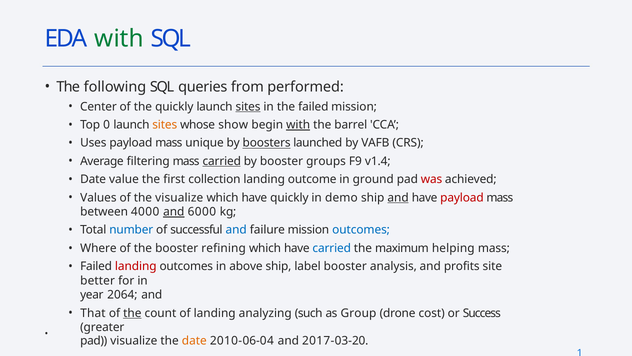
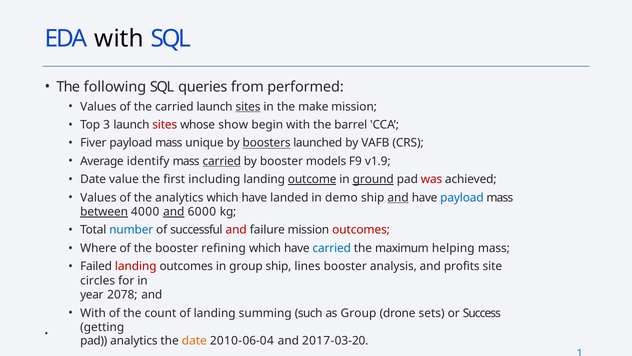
with at (119, 39) colour: green -> black
Center at (98, 106): Center -> Values
the quickly: quickly -> carried
the failed: failed -> make
Top 0: 0 -> 3
sites at (165, 125) colour: orange -> red
with at (298, 125) underline: present -> none
Uses: Uses -> Fiver
filtering: filtering -> identify
groups: groups -> models
v1.4: v1.4 -> v1.9
collection: collection -> including
outcome underline: none -> present
ground underline: none -> present
the visualize: visualize -> analytics
have quickly: quickly -> landed
payload at (462, 197) colour: red -> blue
between underline: none -> present
and at (236, 230) colour: blue -> red
outcomes at (361, 230) colour: blue -> red
in above: above -> group
label: label -> lines
better: better -> circles
2064: 2064 -> 2078
That at (93, 313): That -> With
the at (132, 313) underline: present -> none
analyzing: analyzing -> summing
cost: cost -> sets
greater: greater -> getting
pad visualize: visualize -> analytics
